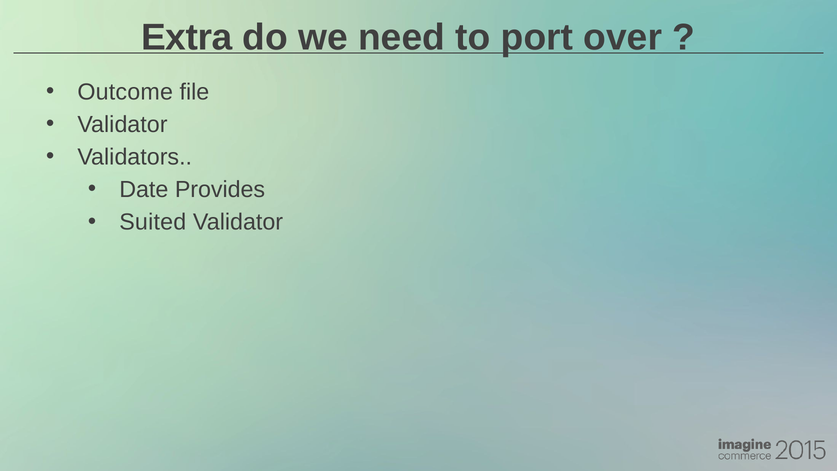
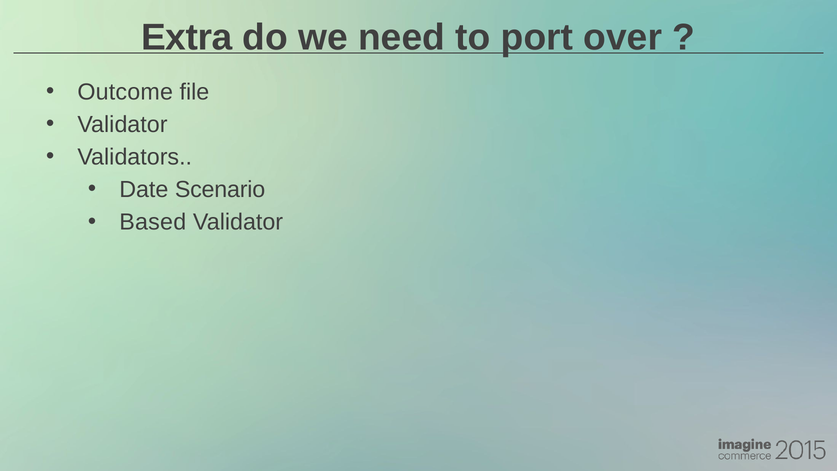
Provides: Provides -> Scenario
Suited: Suited -> Based
